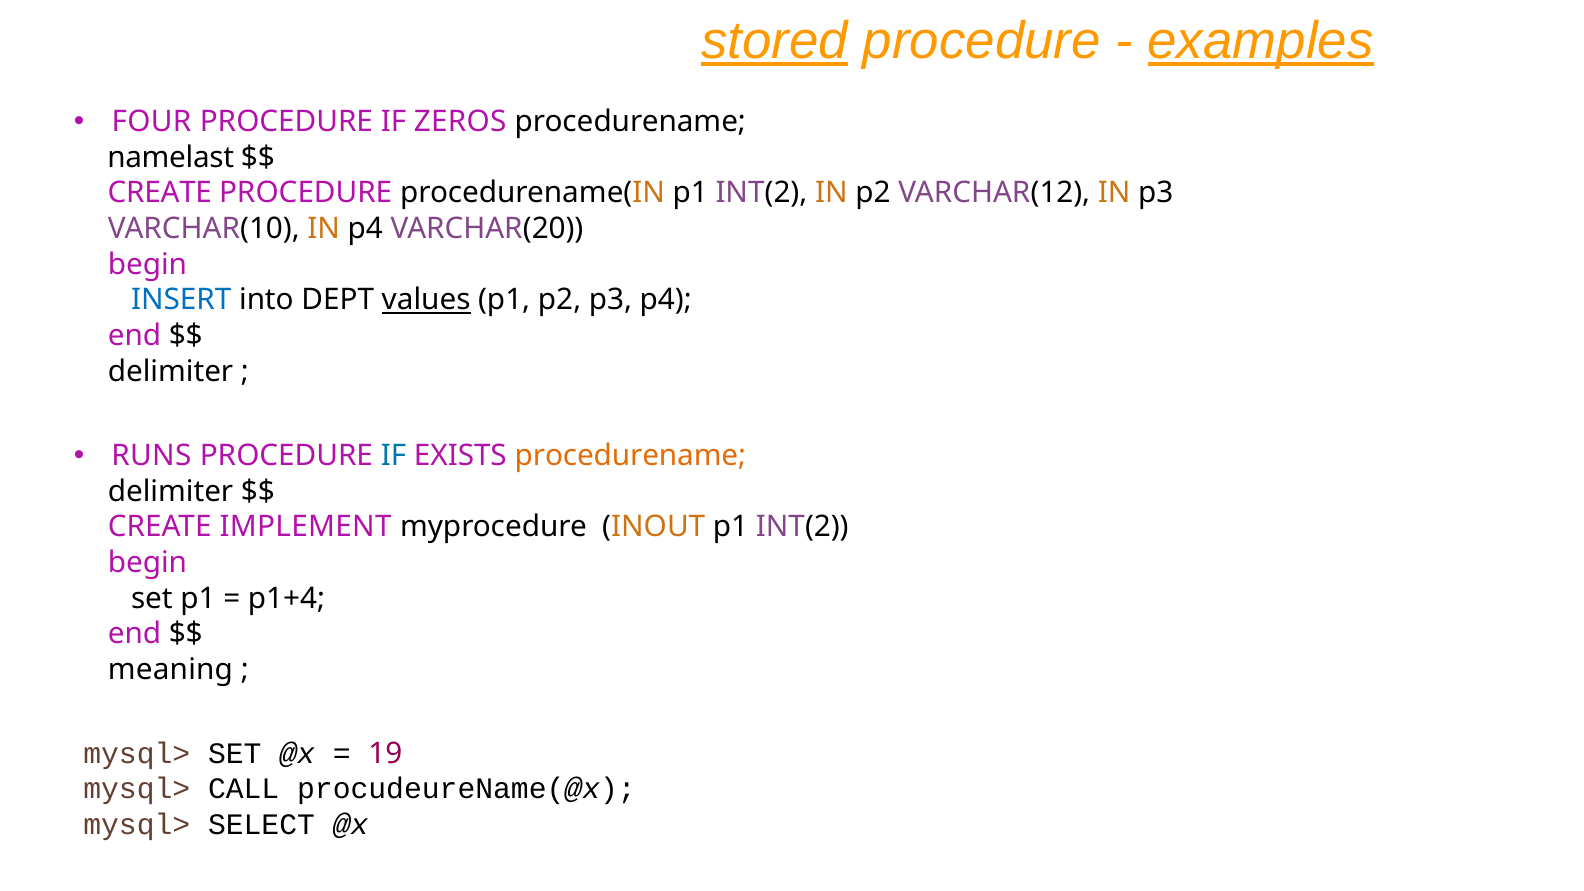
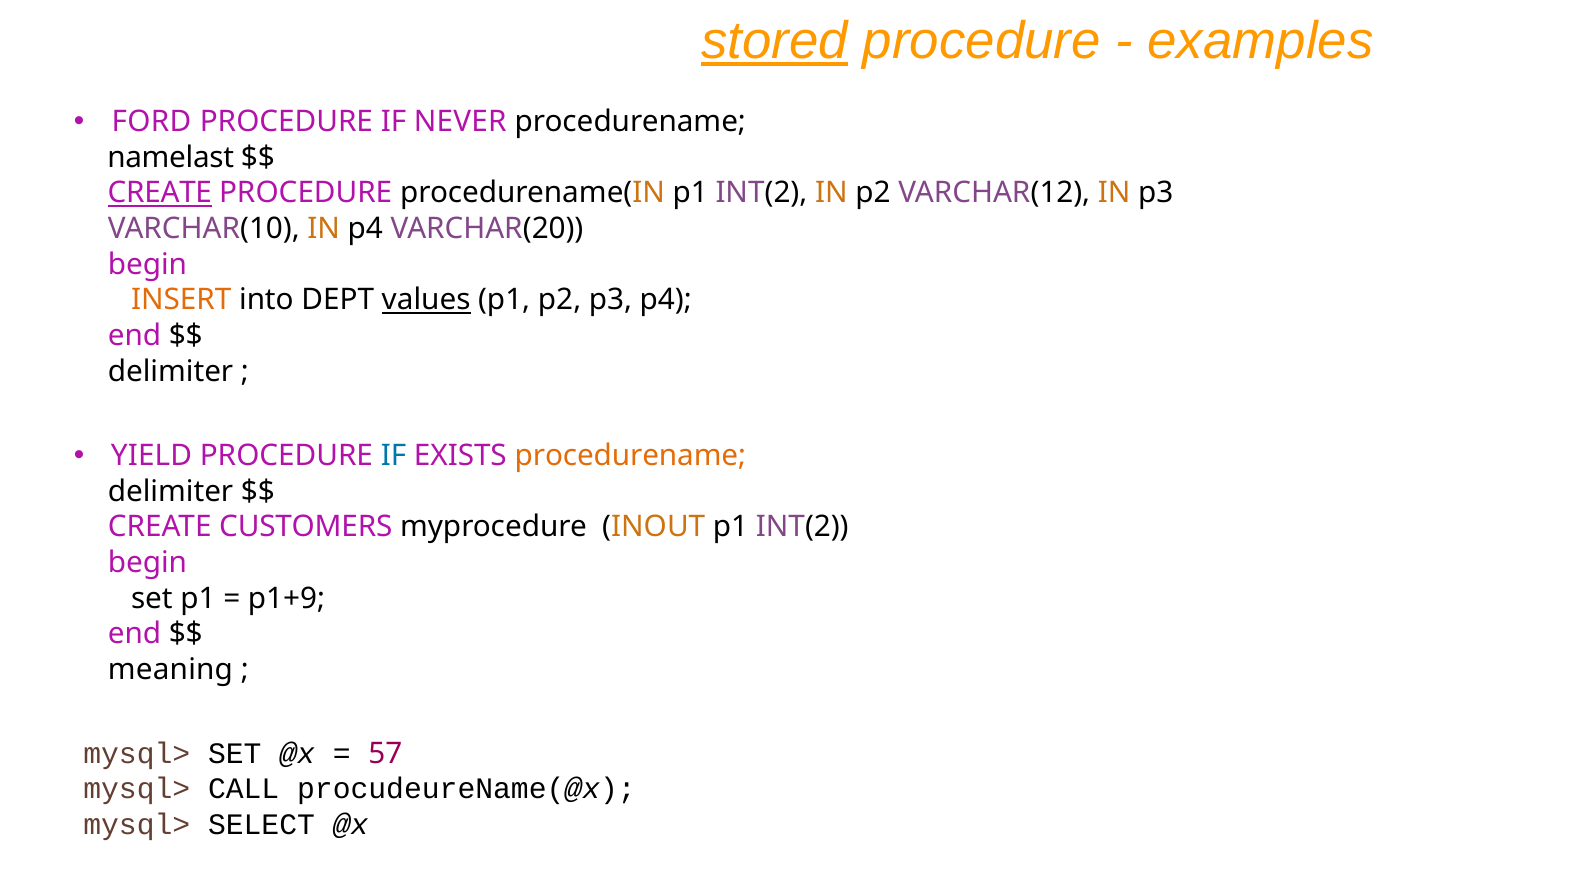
examples underline: present -> none
FOUR: FOUR -> FORD
ZEROS: ZEROS -> NEVER
CREATE at (160, 193) underline: none -> present
INSERT colour: blue -> orange
RUNS: RUNS -> YIELD
IMPLEMENT: IMPLEMENT -> CUSTOMERS
p1+4: p1+4 -> p1+9
19: 19 -> 57
